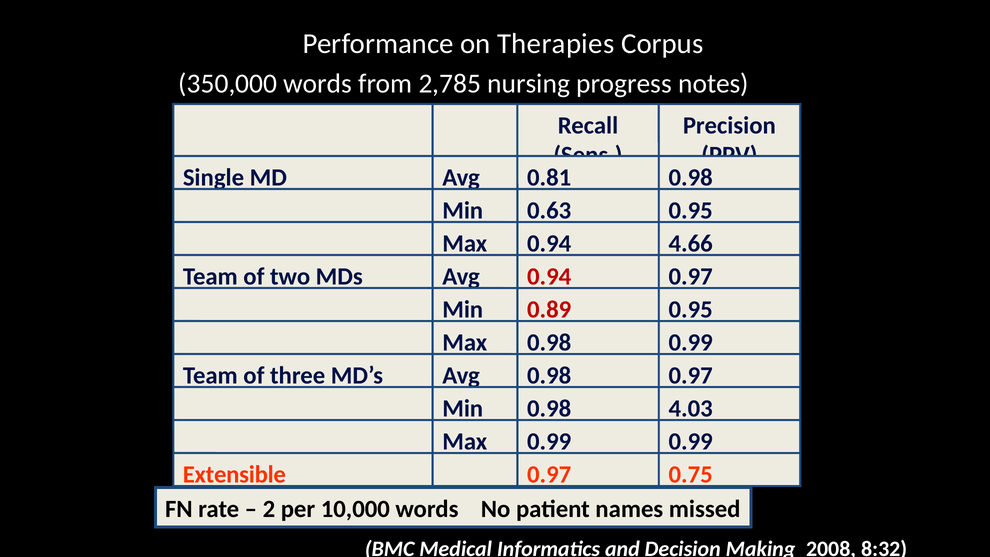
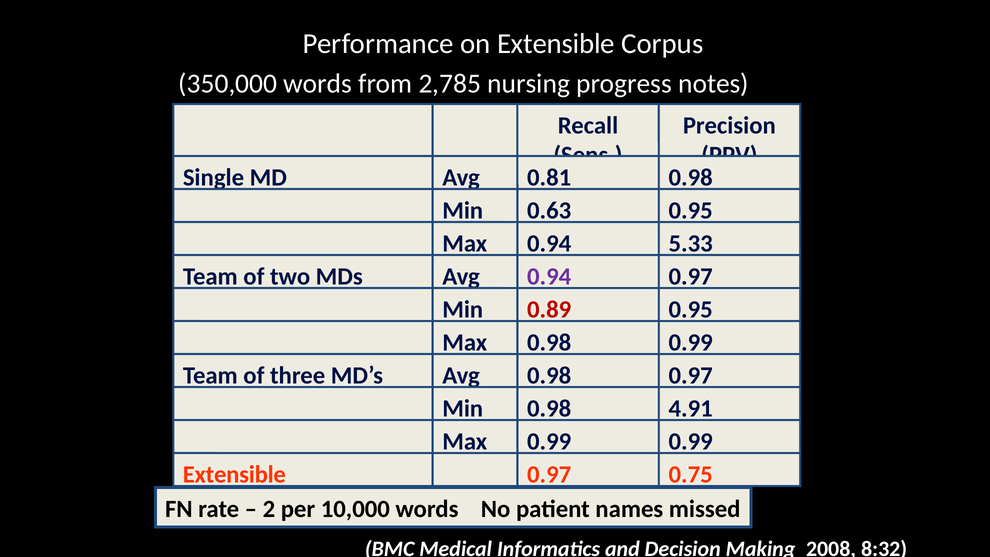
on Therapies: Therapies -> Extensible
4.66: 4.66 -> 5.33
0.94 at (549, 276) colour: red -> purple
4.03: 4.03 -> 4.91
